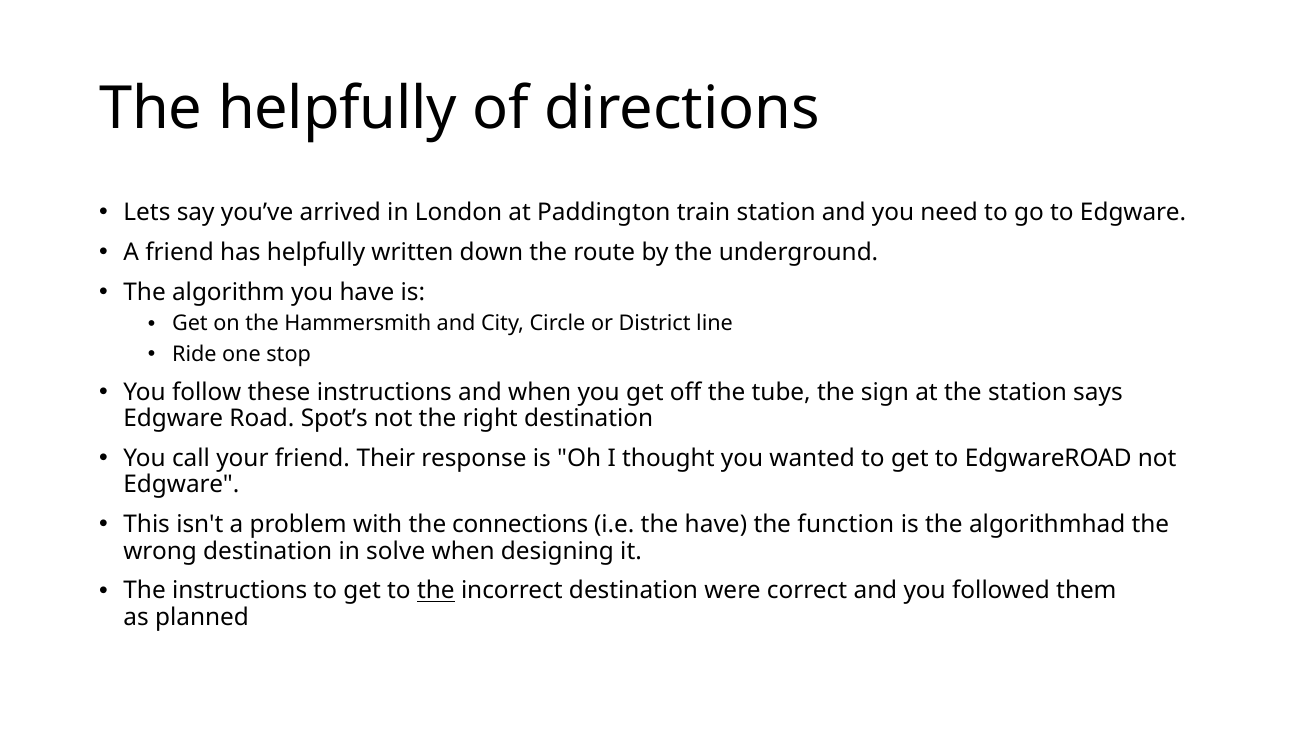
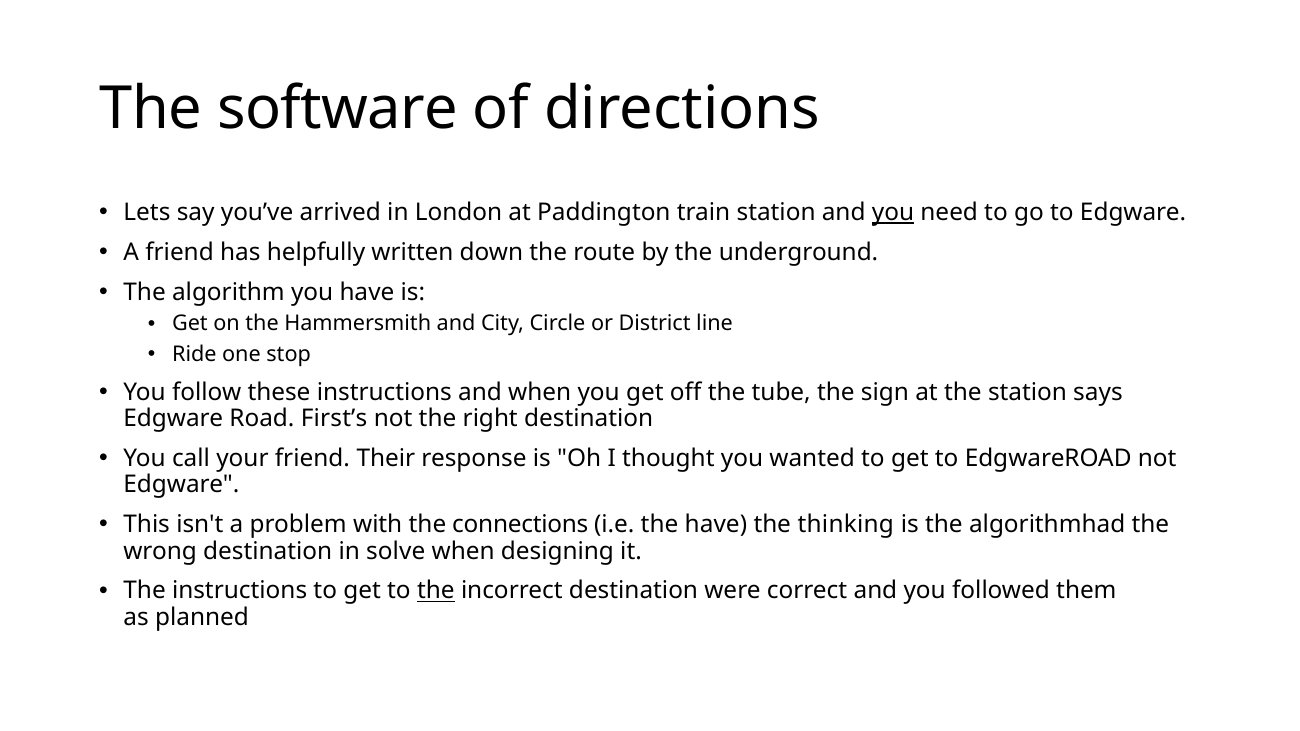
The helpfully: helpfully -> software
you at (893, 213) underline: none -> present
Spot’s: Spot’s -> First’s
function: function -> thinking
